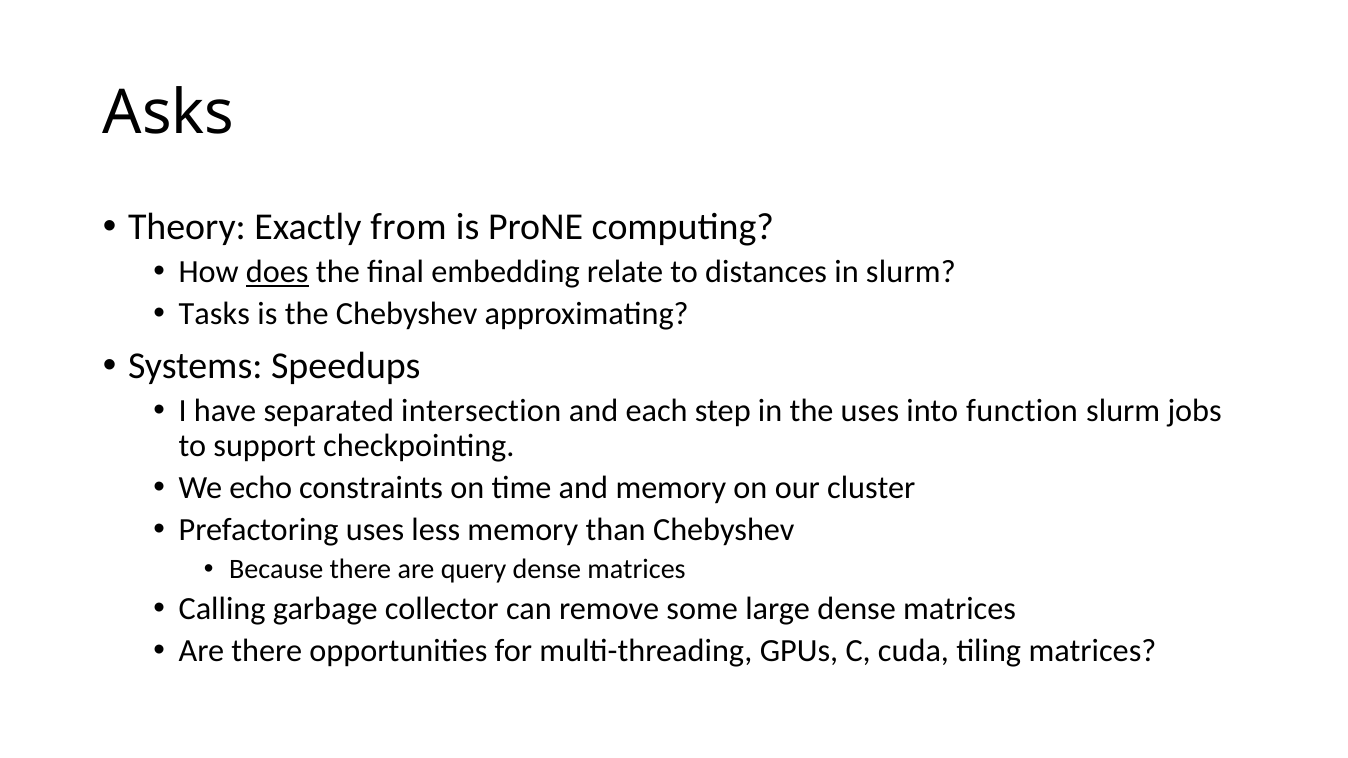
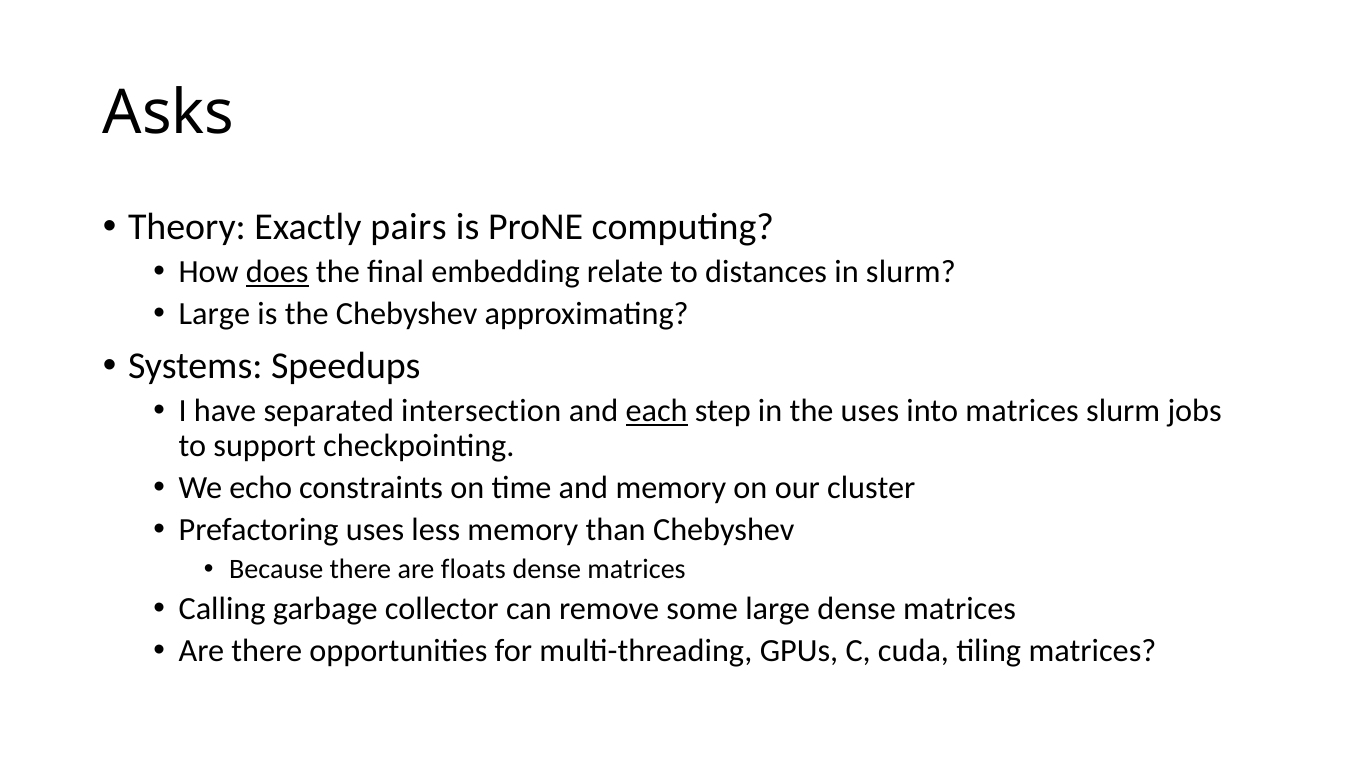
from: from -> pairs
Tasks at (214, 314): Tasks -> Large
each underline: none -> present
into function: function -> matrices
query: query -> floats
